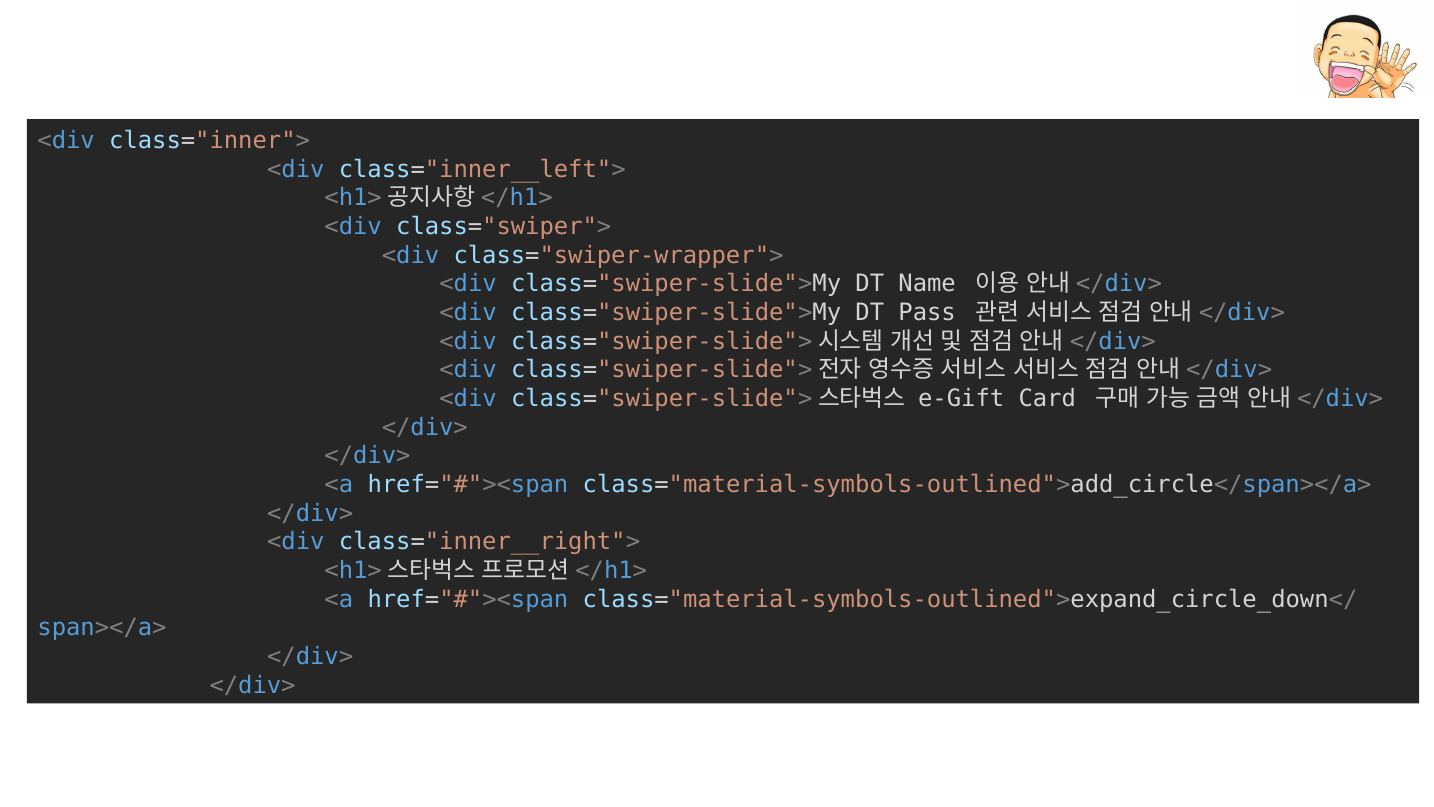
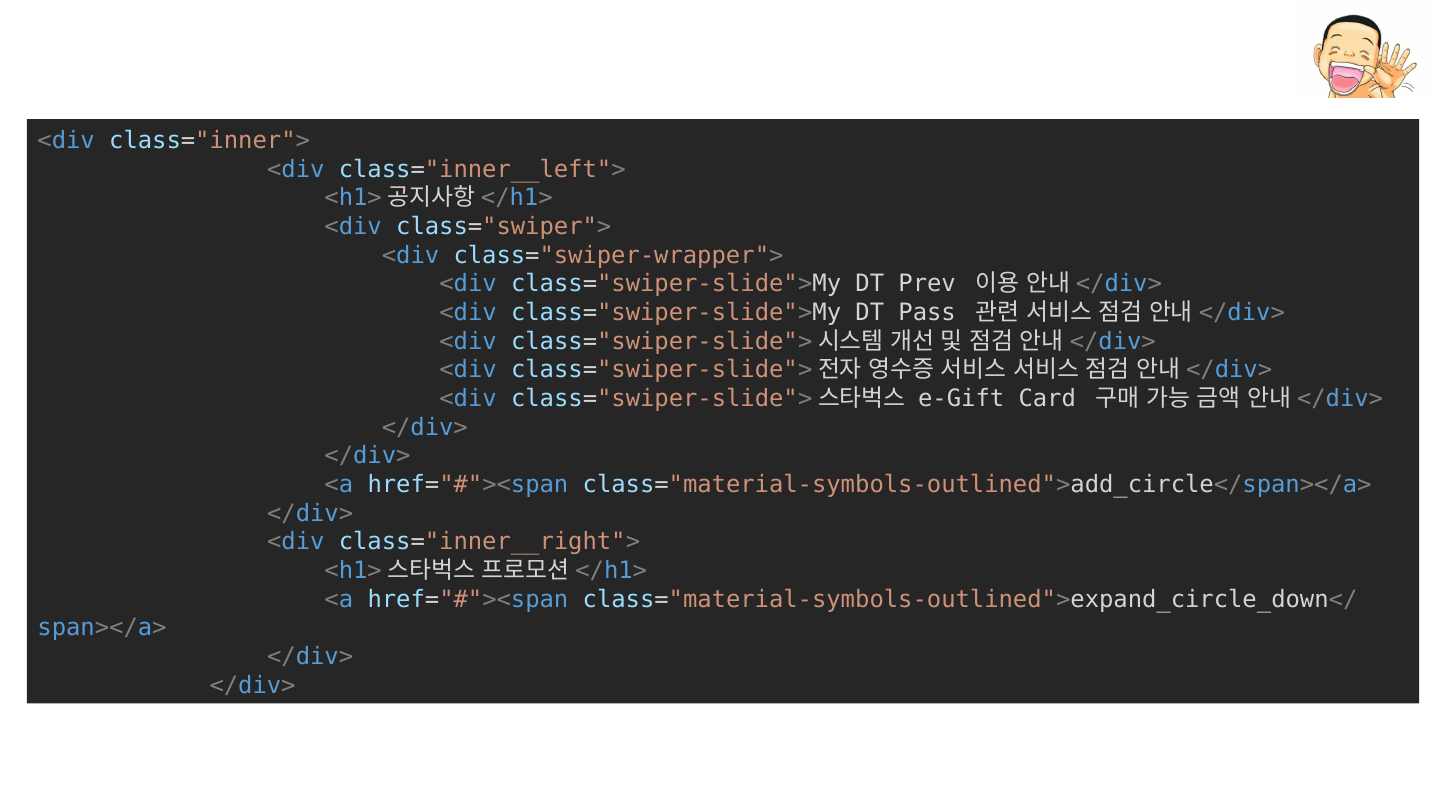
Name: Name -> Prev
